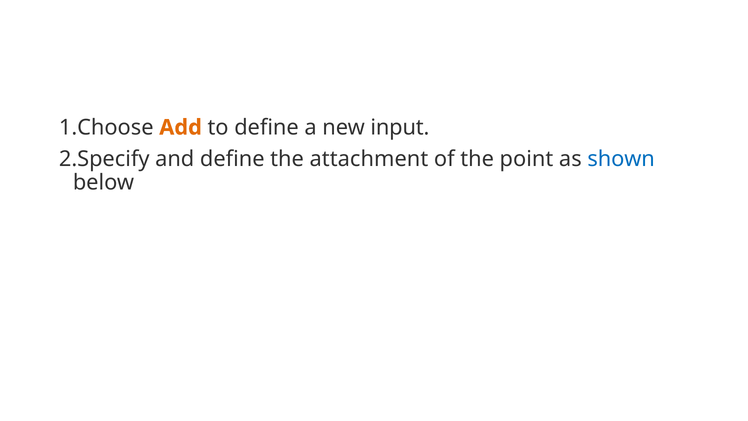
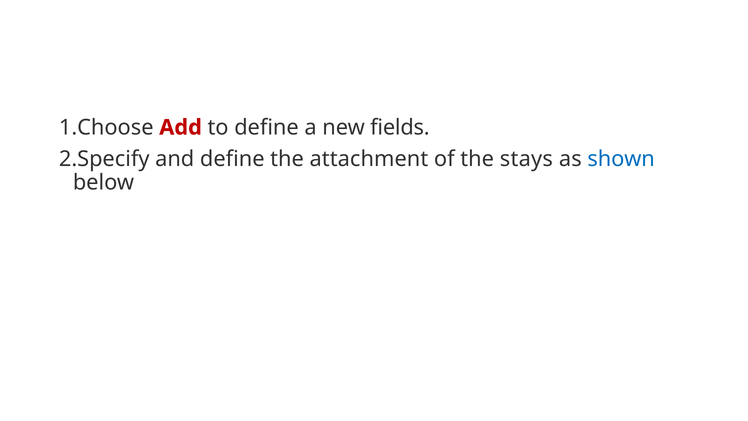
Add colour: orange -> red
input: input -> fields
point: point -> stays
